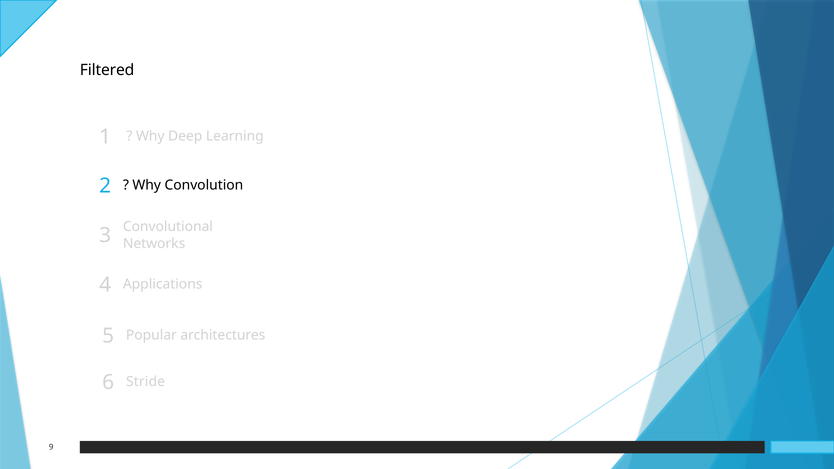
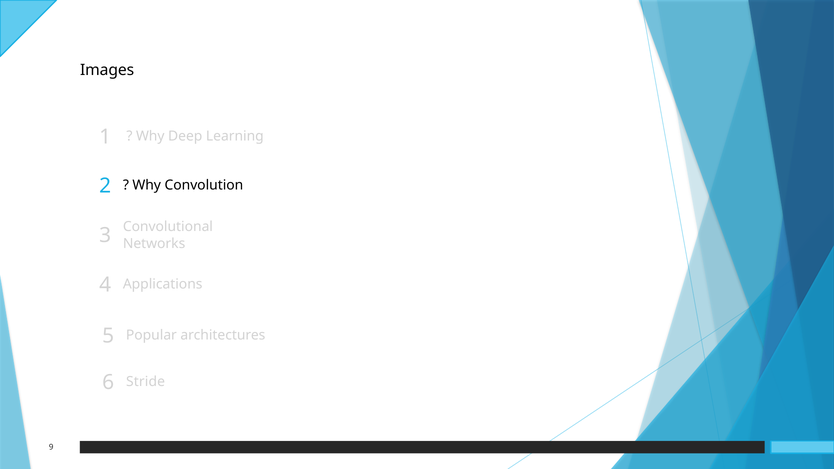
Filtered: Filtered -> Images
